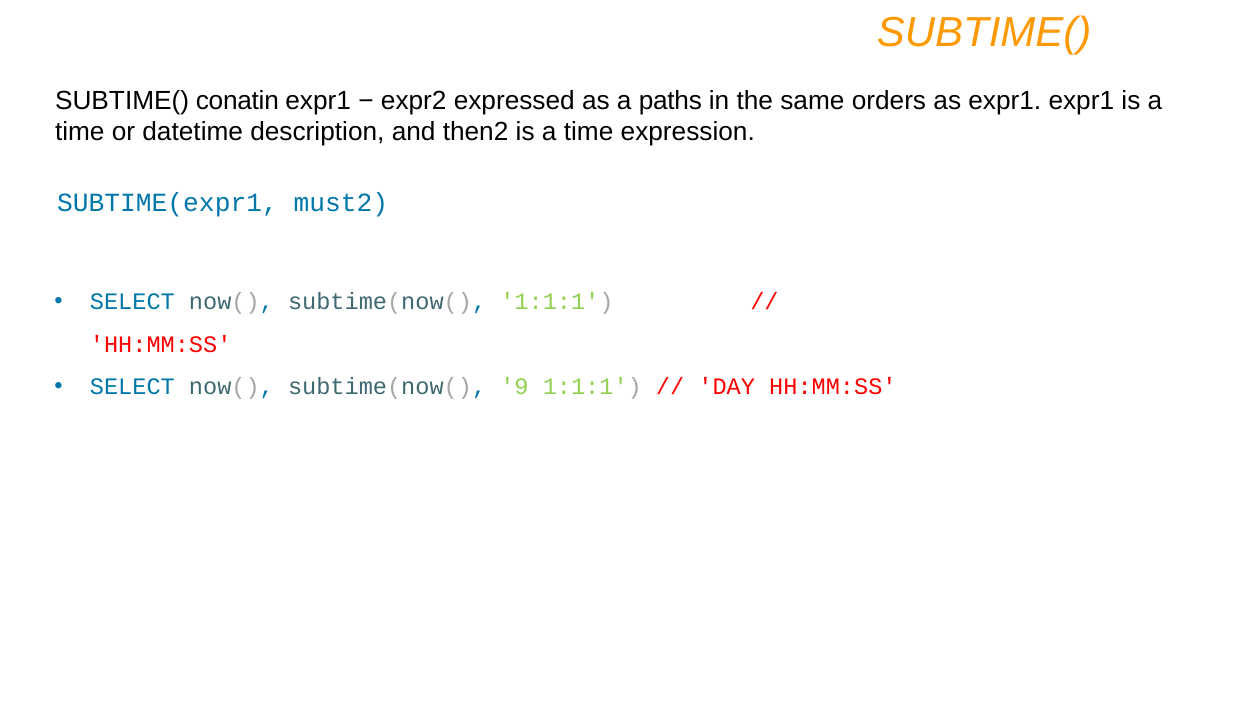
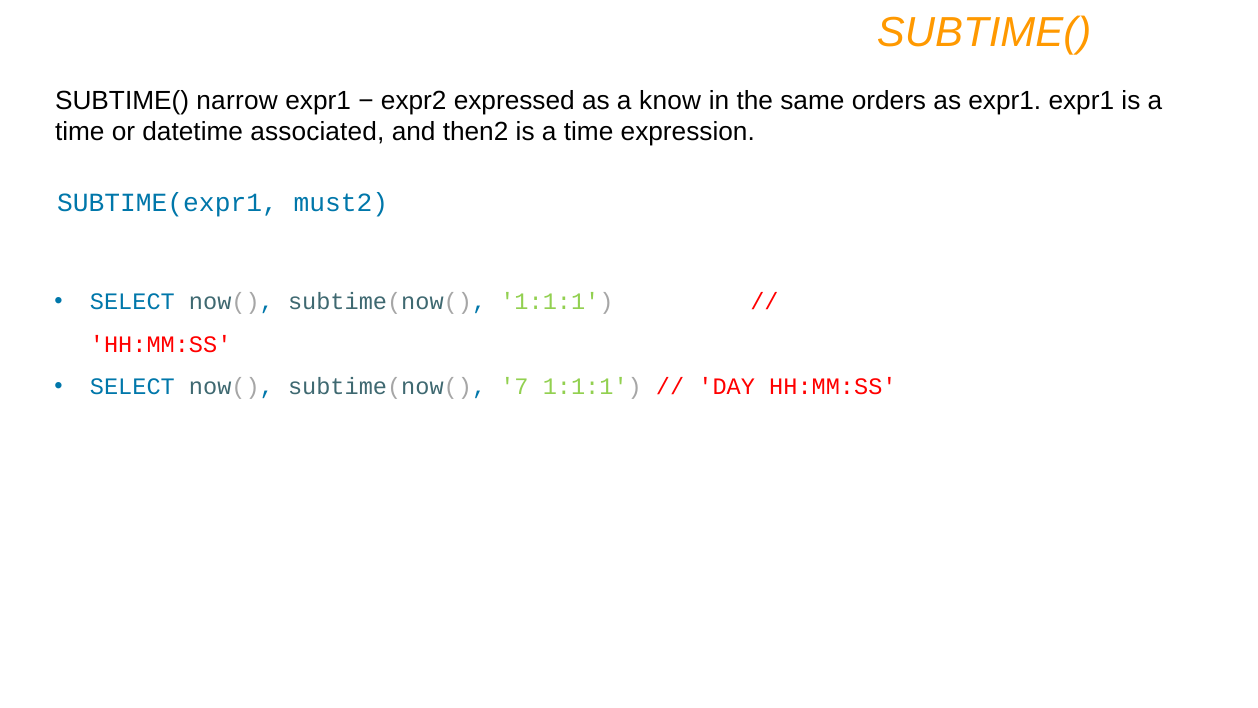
conatin: conatin -> narrow
paths: paths -> know
description: description -> associated
9: 9 -> 7
